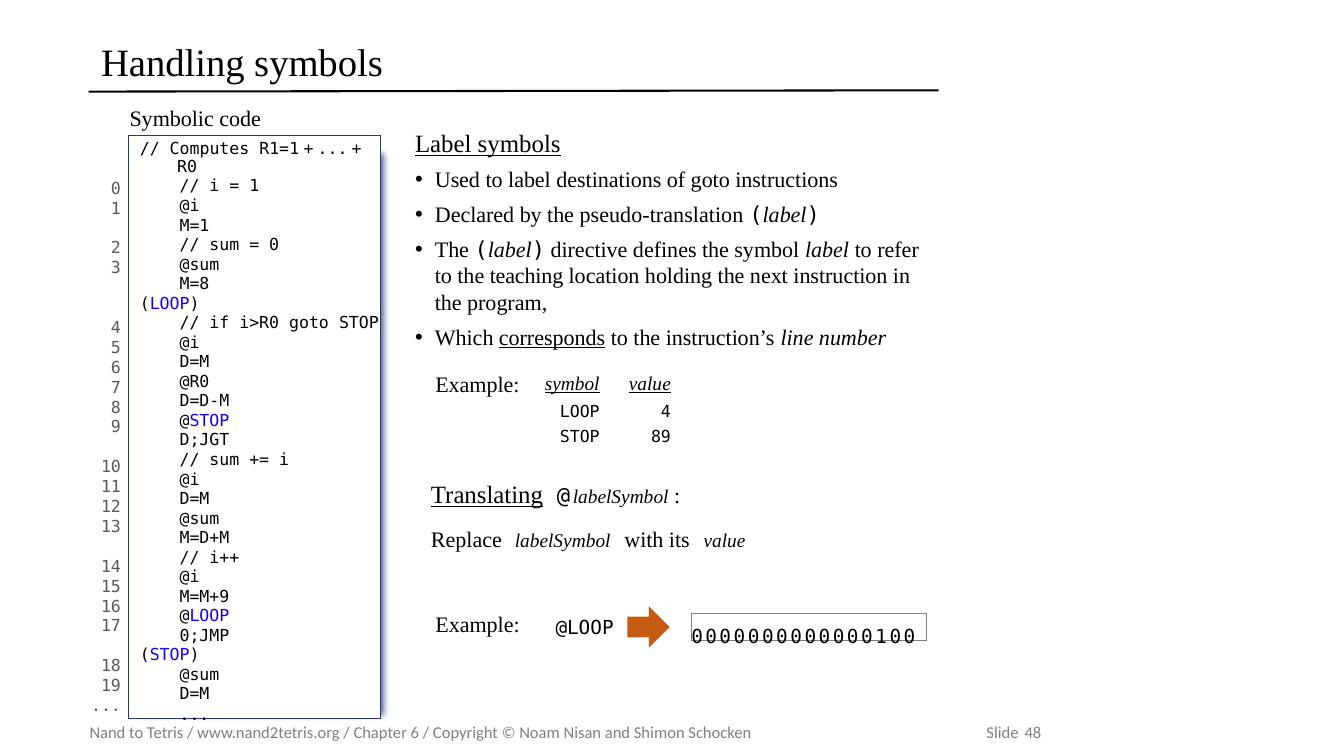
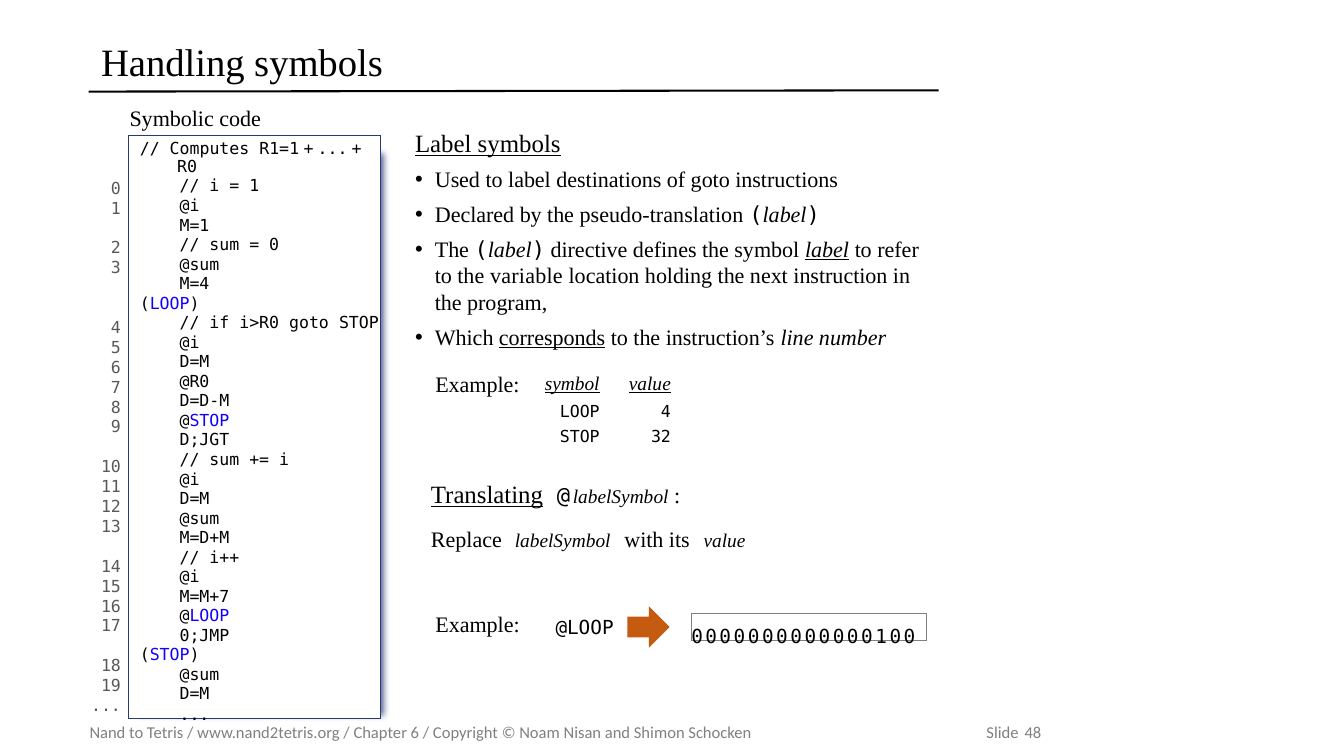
label at (827, 250) underline: none -> present
teaching: teaching -> variable
M=8: M=8 -> M=4
89: 89 -> 32
M=M+9: M=M+9 -> M=M+7
